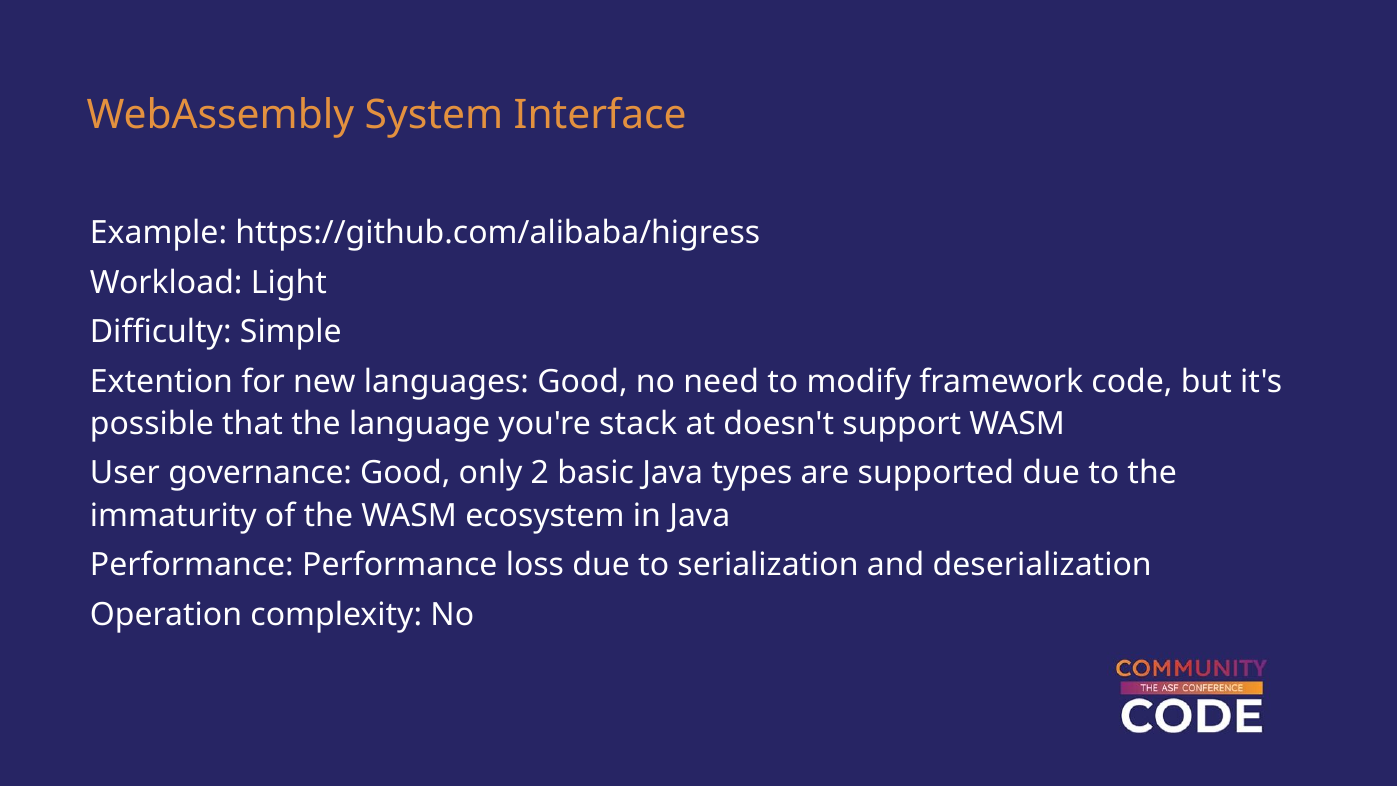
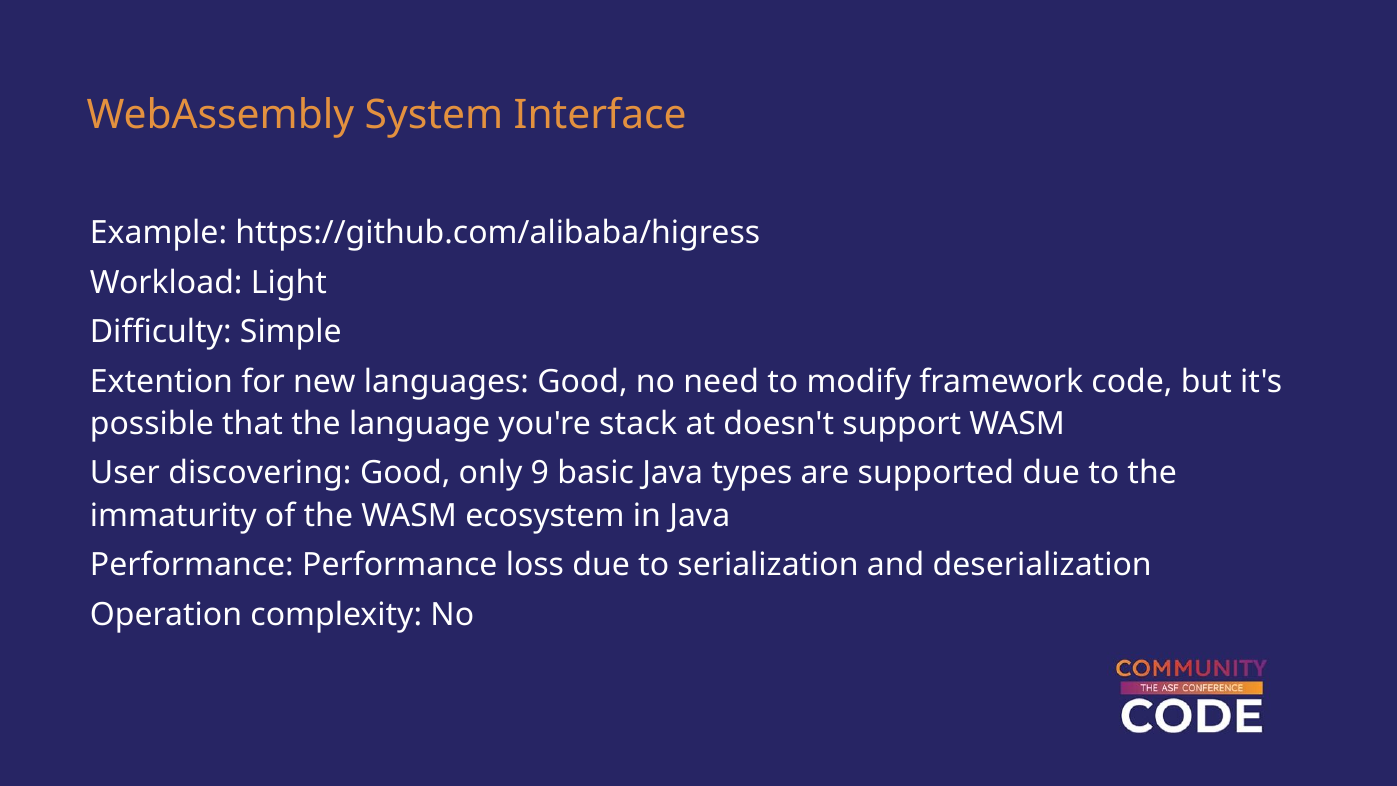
governance: governance -> discovering
2: 2 -> 9
